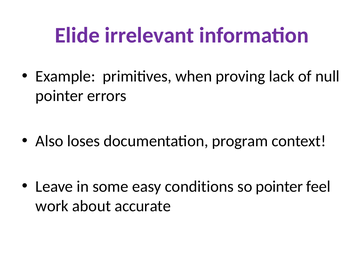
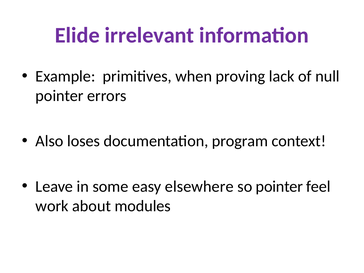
conditions: conditions -> elsewhere
accurate: accurate -> modules
